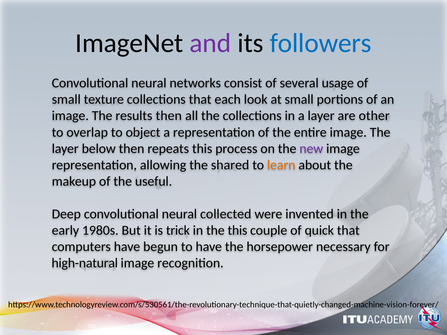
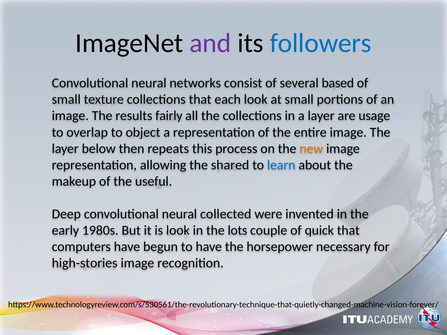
usage: usage -> based
results then: then -> fairly
other: other -> usage
new colour: purple -> orange
learn colour: orange -> blue
is trick: trick -> look
the this: this -> lots
high-natural: high-natural -> high-stories
